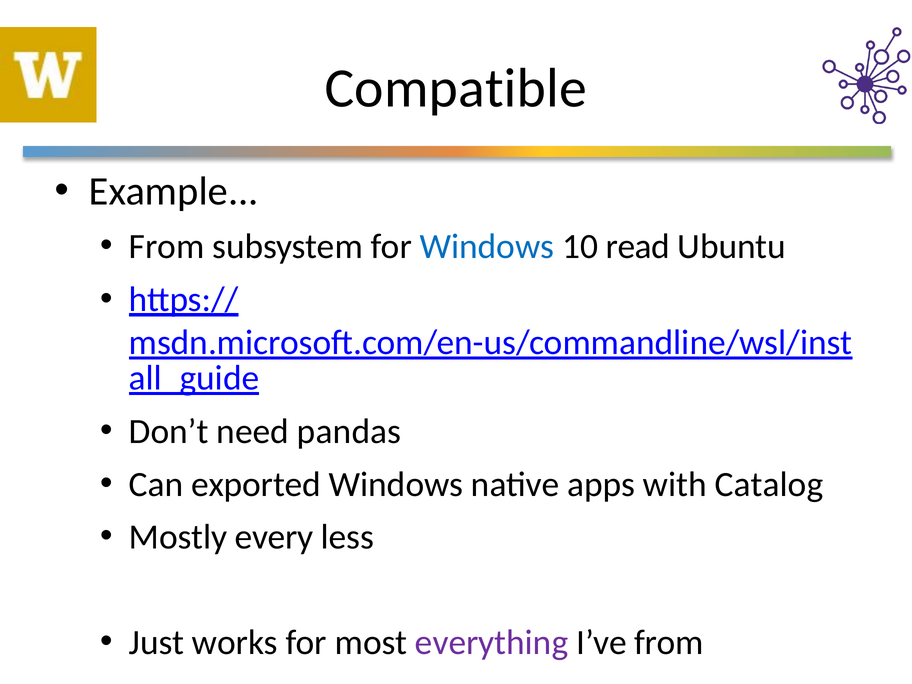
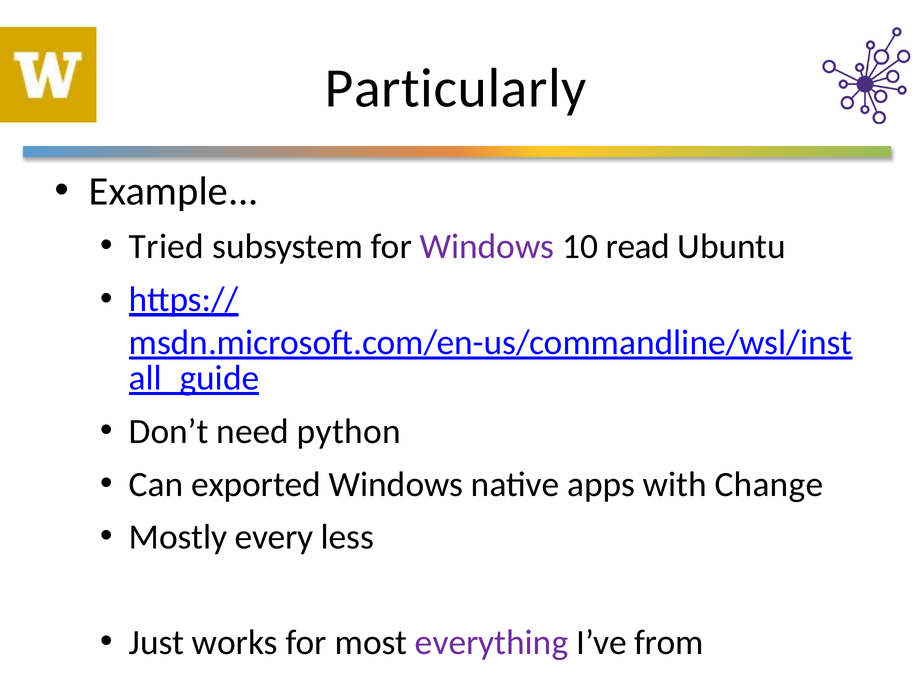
Compatible: Compatible -> Particularly
From at (167, 247): From -> Tried
Windows at (487, 247) colour: blue -> purple
pandas: pandas -> python
Catalog: Catalog -> Change
